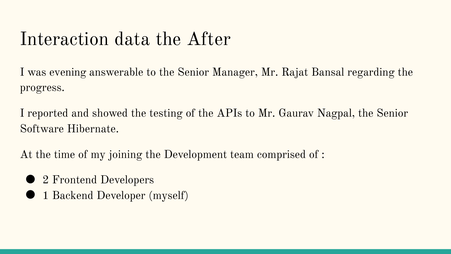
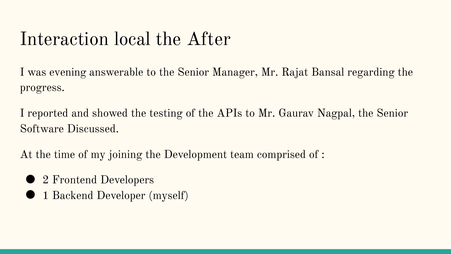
data: data -> local
Hibernate: Hibernate -> Discussed
